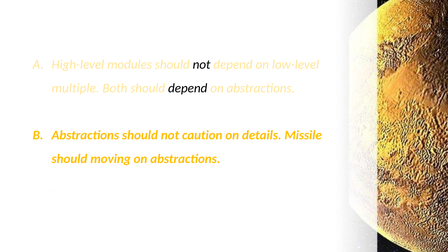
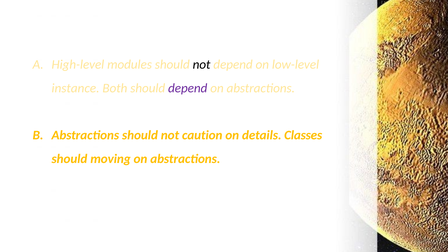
multiple: multiple -> instance
depend at (188, 88) colour: black -> purple
Missile: Missile -> Classes
